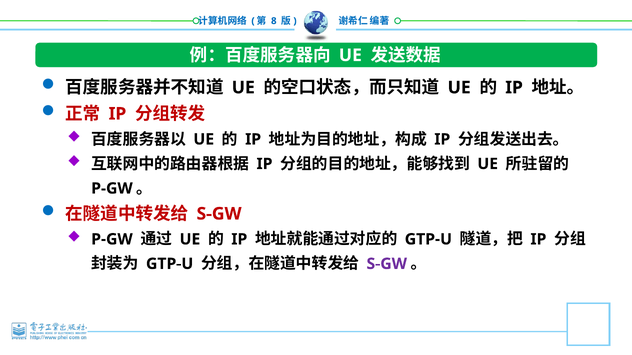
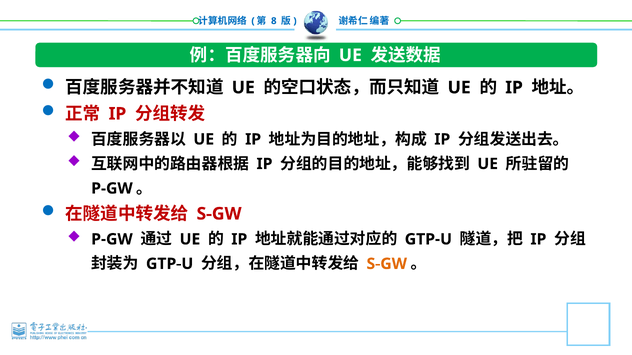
S-GW at (387, 264) colour: purple -> orange
